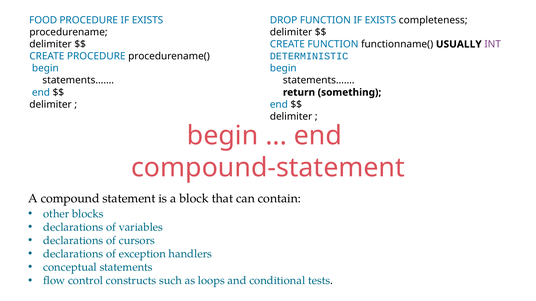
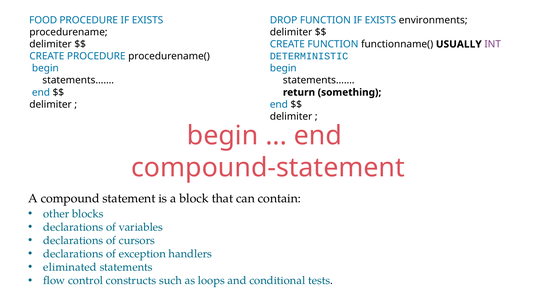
completeness: completeness -> environments
conceptual: conceptual -> eliminated
